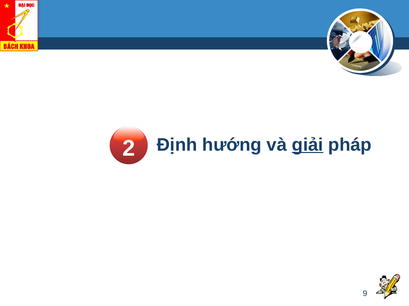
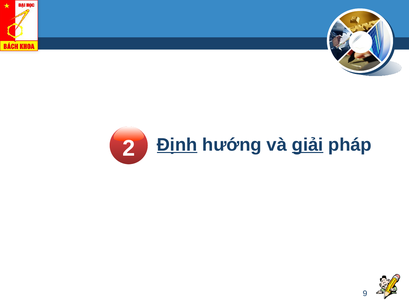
Định underline: none -> present
